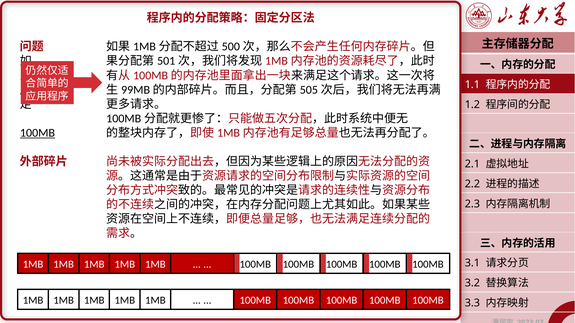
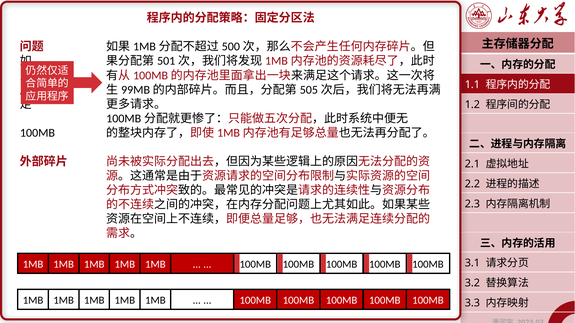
100MB at (37, 133) underline: present -> none
